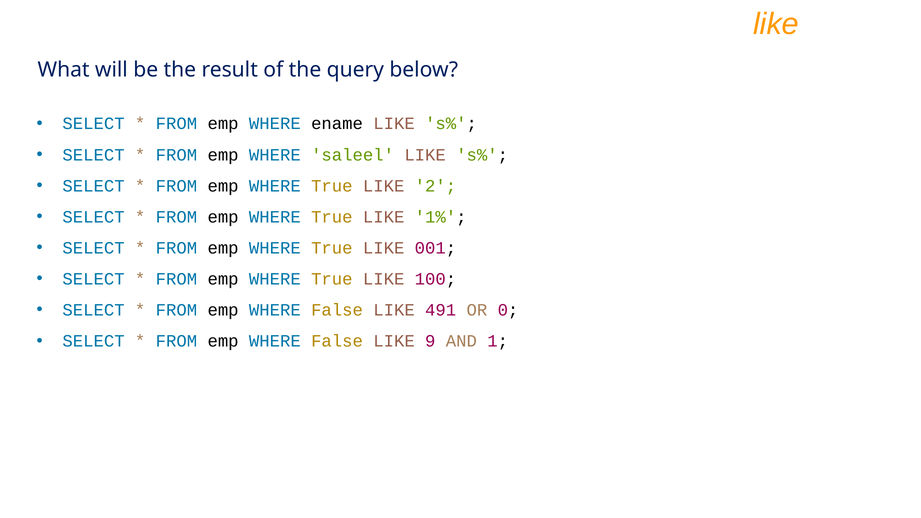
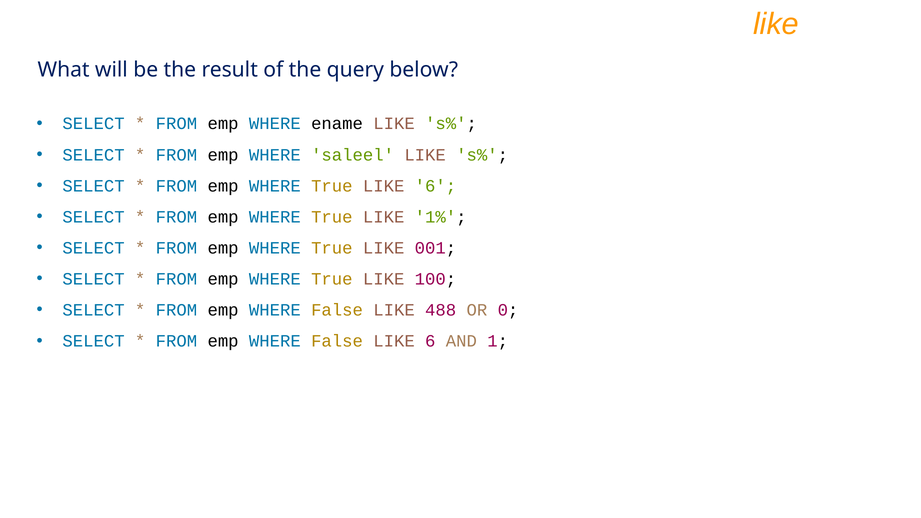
True LIKE 2: 2 -> 6
491: 491 -> 488
False LIKE 9: 9 -> 6
